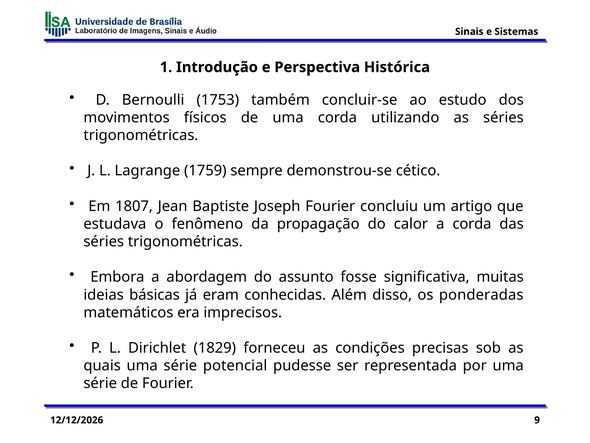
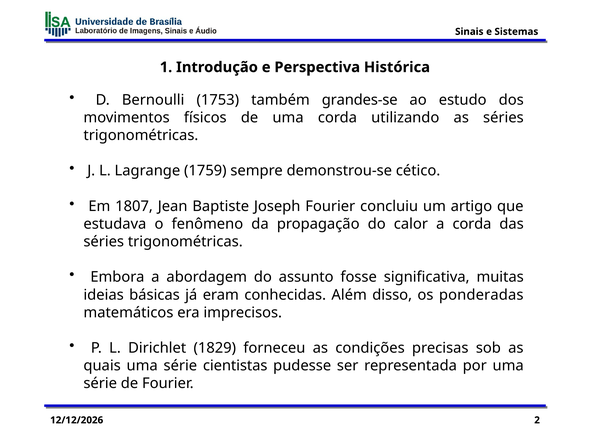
concluir-se: concluir-se -> grandes-se
potencial: potencial -> cientistas
9: 9 -> 2
